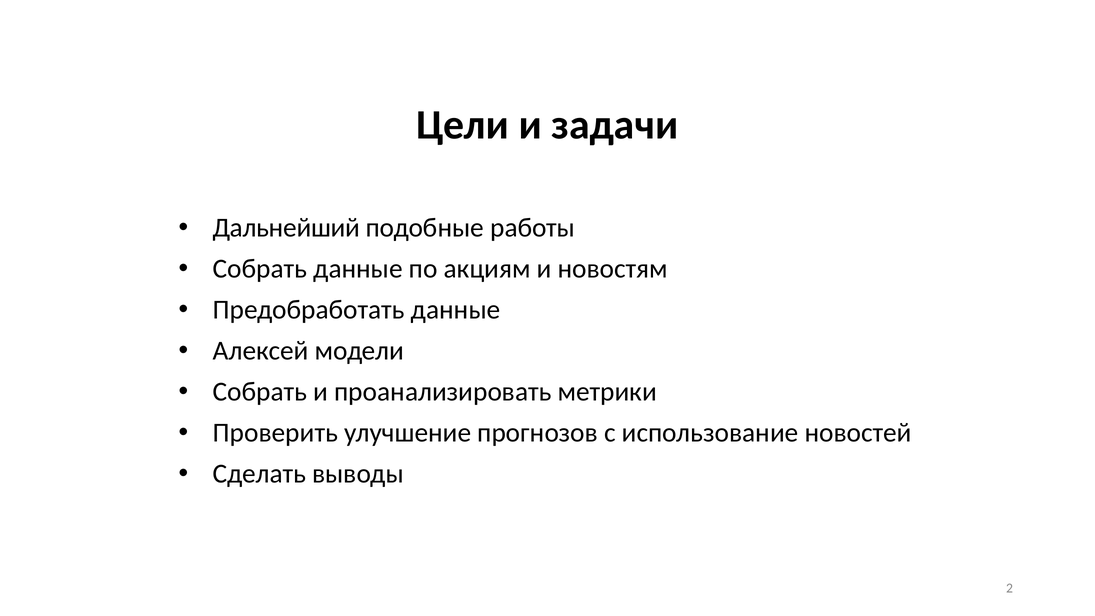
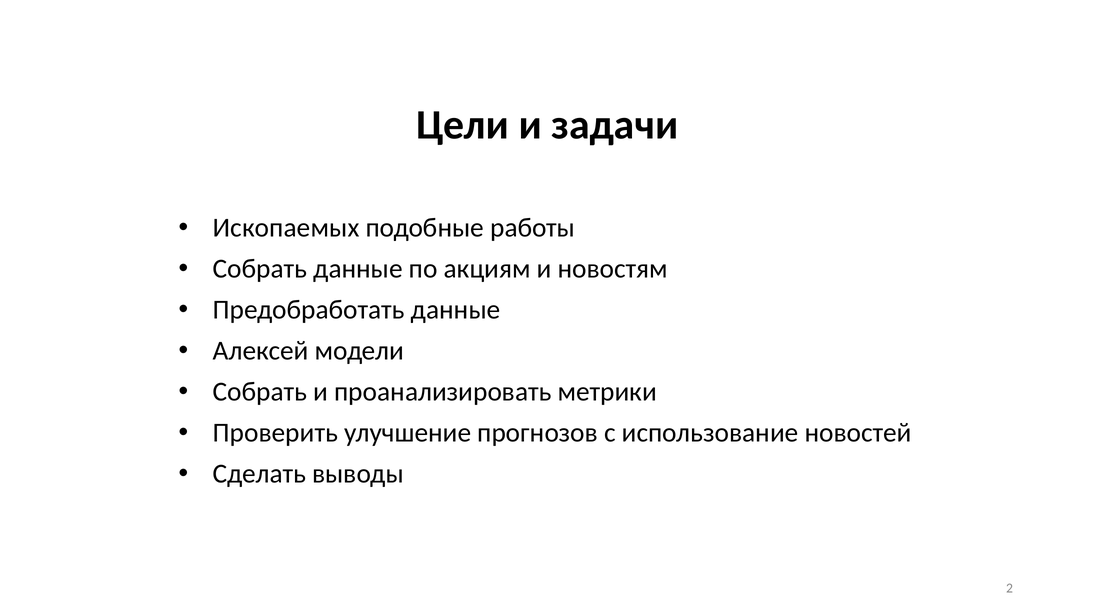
Дальнейший: Дальнейший -> Ископаемых
